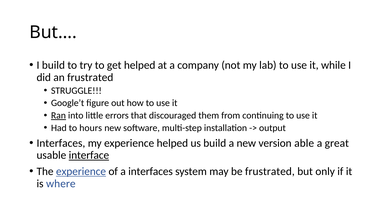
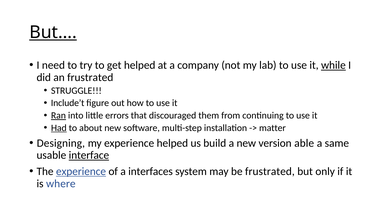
But… underline: none -> present
I build: build -> need
while underline: none -> present
Google’t: Google’t -> Include’t
Had underline: none -> present
hours: hours -> about
output: output -> matter
Interfaces at (61, 143): Interfaces -> Designing
great: great -> same
